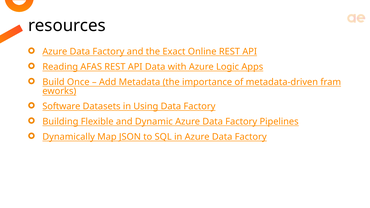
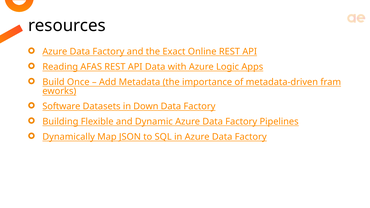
Using: Using -> Down
